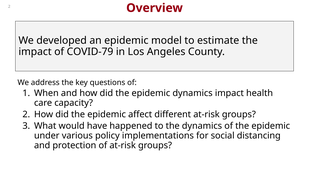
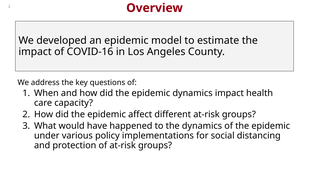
COVID-79: COVID-79 -> COVID-16
